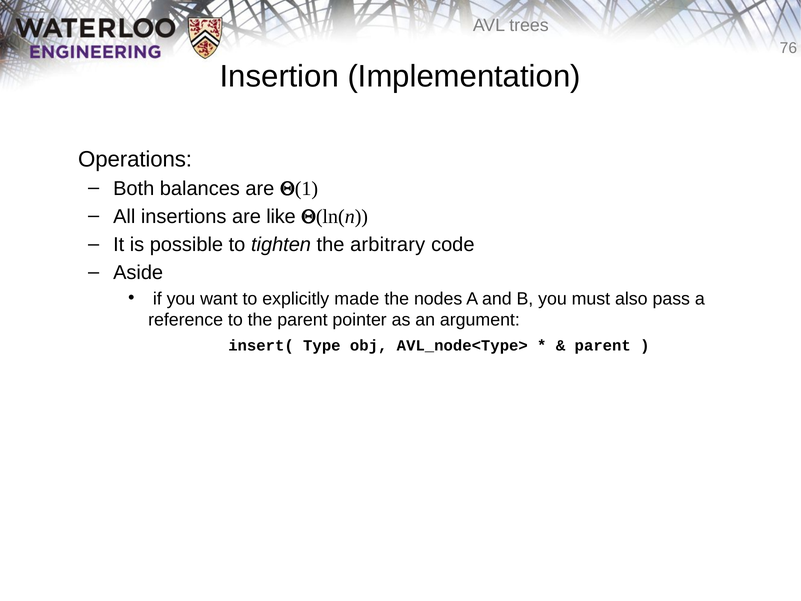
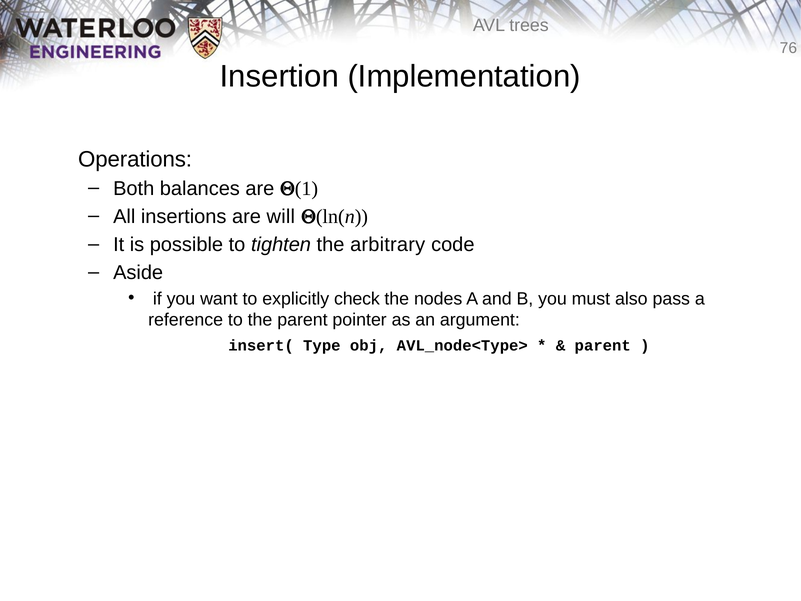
like: like -> will
made: made -> check
